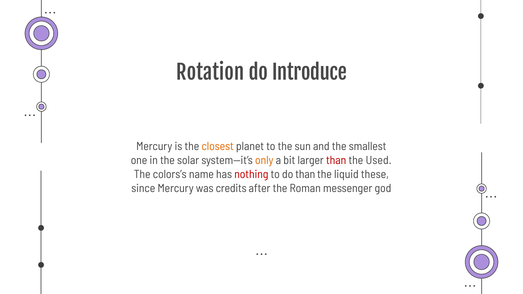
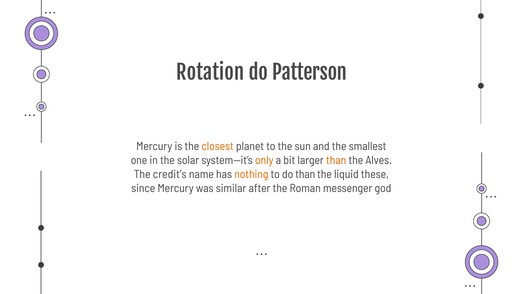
Introduce: Introduce -> Patterson
than at (336, 161) colour: red -> orange
Used: Used -> Alves
colors’s: colors’s -> credit’s
nothing colour: red -> orange
credits: credits -> similar
